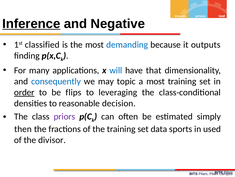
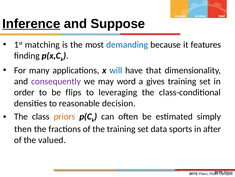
Negative: Negative -> Suppose
classified: classified -> matching
outputs: outputs -> features
consequently colour: blue -> purple
topic: topic -> word
a most: most -> gives
order underline: present -> none
priors colour: purple -> orange
used: used -> after
divisor: divisor -> valued
